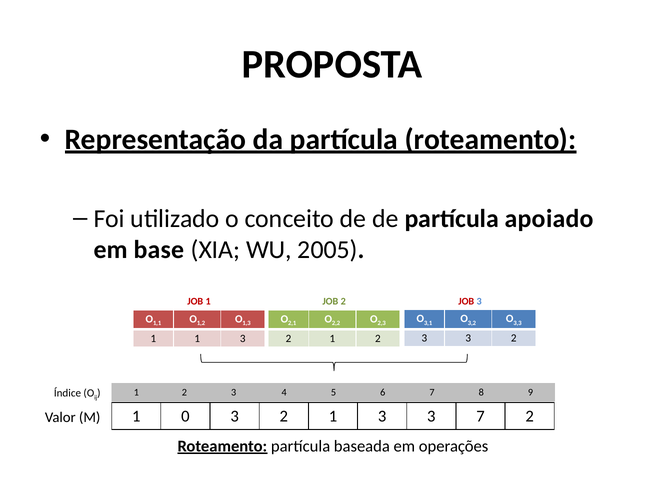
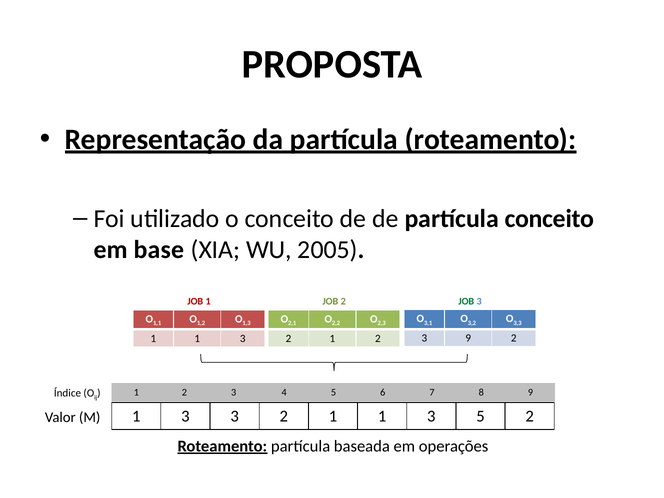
partícula apoiado: apoiado -> conceito
JOB at (466, 301) colour: red -> green
3 at (468, 338): 3 -> 9
0 at (185, 416): 0 -> 3
2 1 3: 3 -> 1
3 7: 7 -> 5
